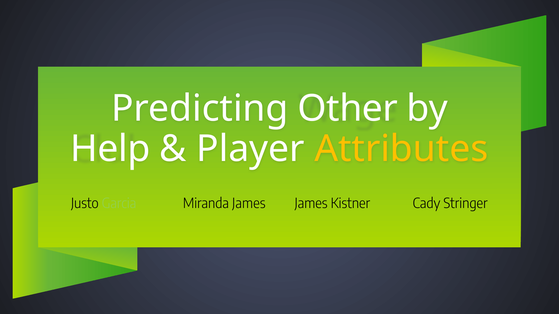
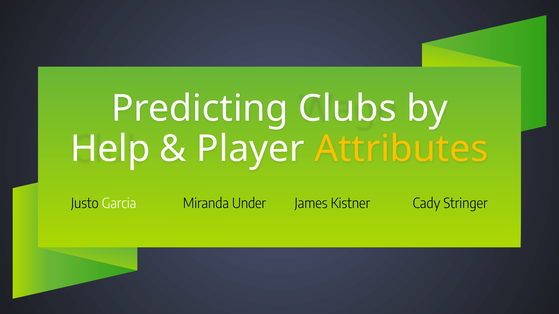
Other: Other -> Clubs
Garcia colour: light green -> white
Miranda James: James -> Under
